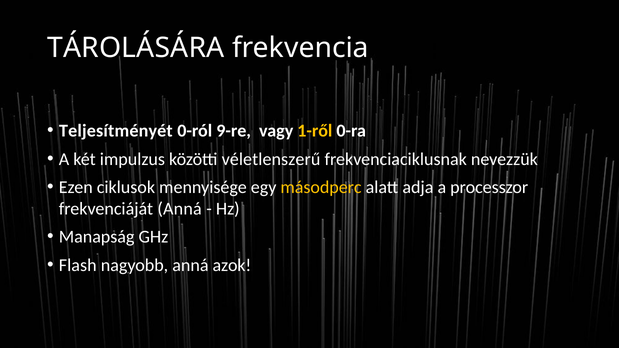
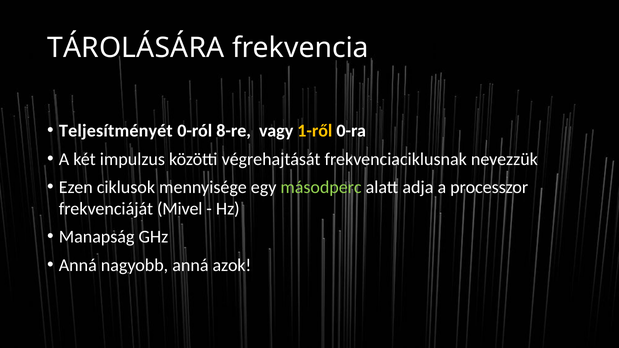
9-re: 9-re -> 8-re
véletlenszerű: véletlenszerű -> végrehajtását
másodperc colour: yellow -> light green
frekvenciáját Anná: Anná -> Mivel
Flash at (78, 265): Flash -> Anná
